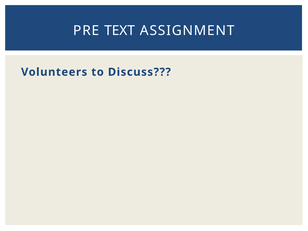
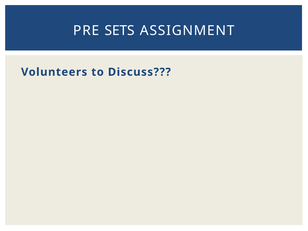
TEXT: TEXT -> SETS
